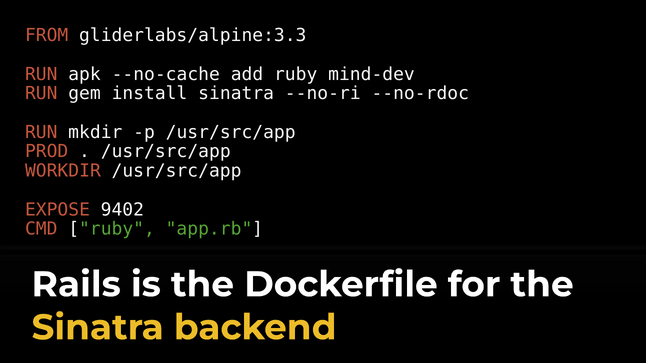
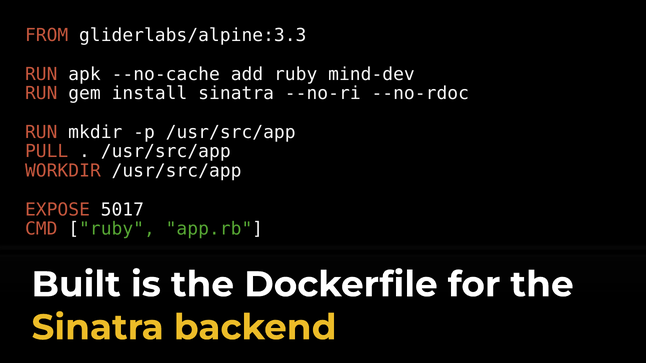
PROD: PROD -> PULL
9402: 9402 -> 5017
Rails: Rails -> Built
